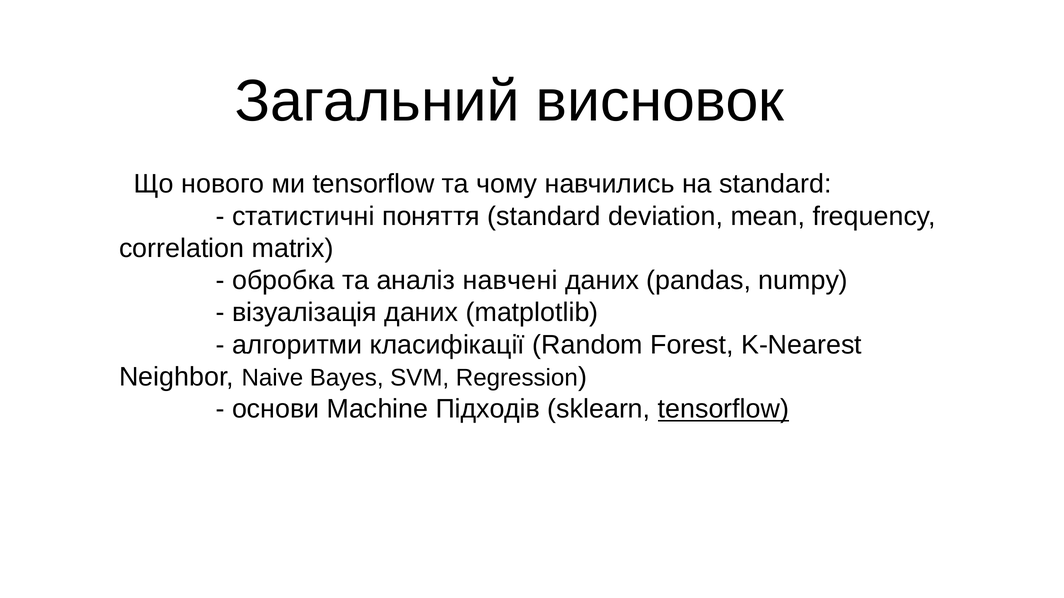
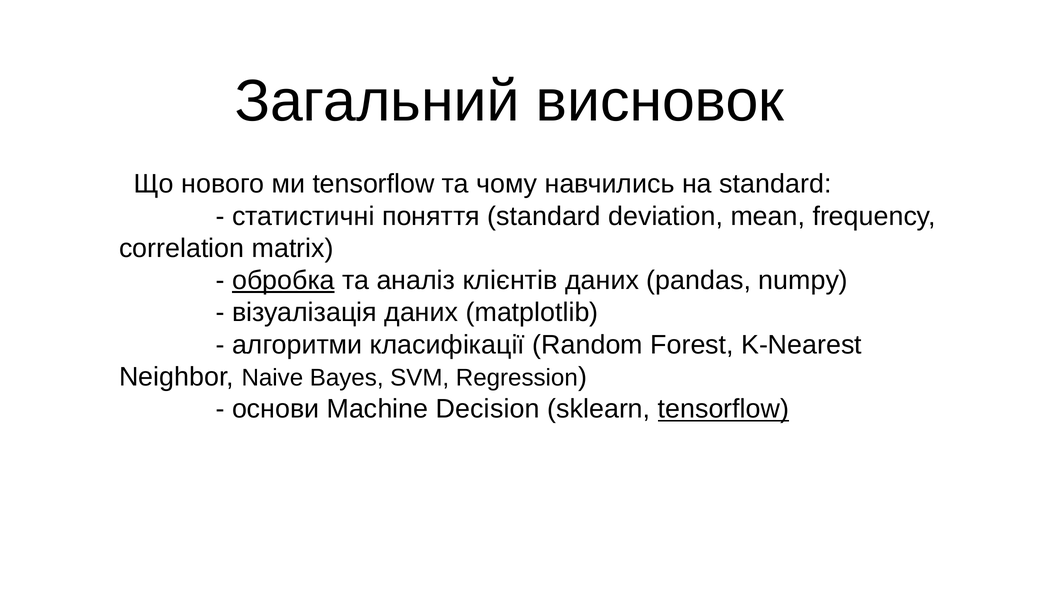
обробка underline: none -> present
навчені: навчені -> клієнтів
Підходів: Підходів -> Decision
